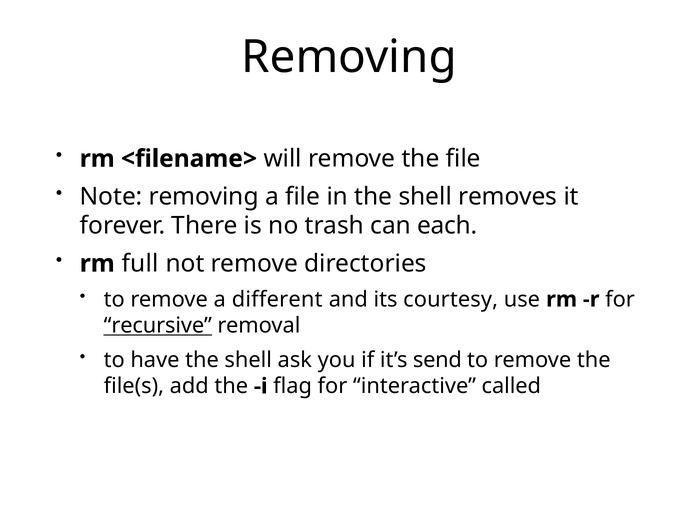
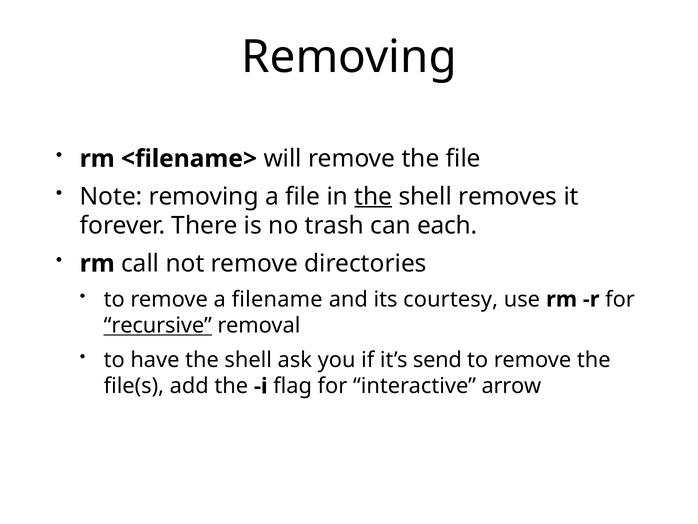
the at (373, 196) underline: none -> present
full: full -> call
different: different -> filename
called: called -> arrow
